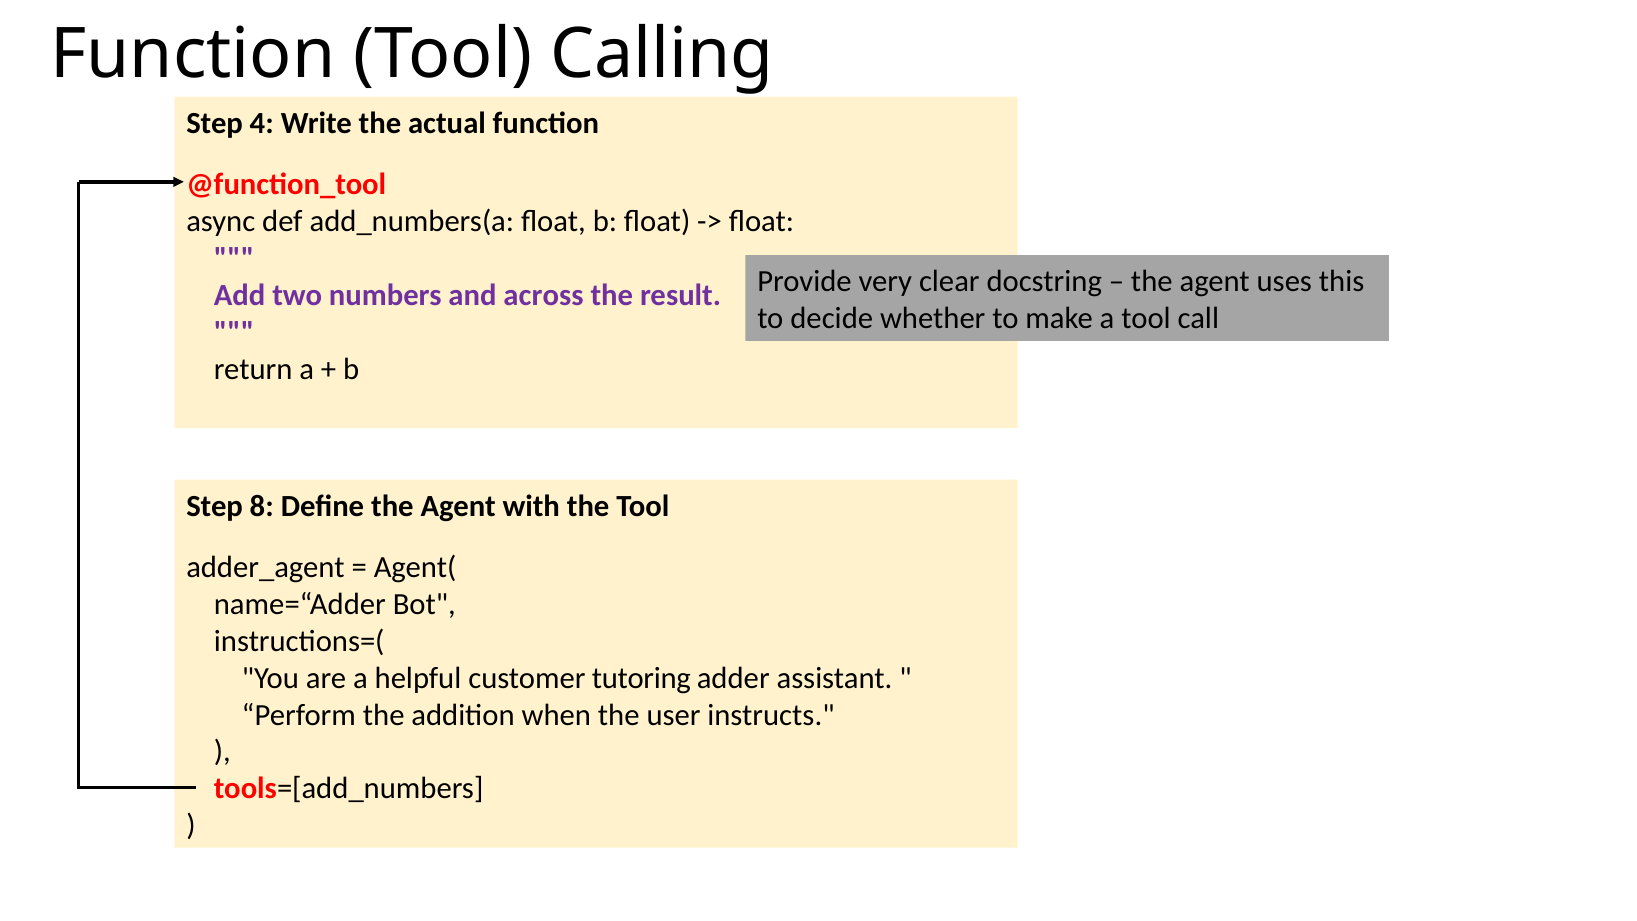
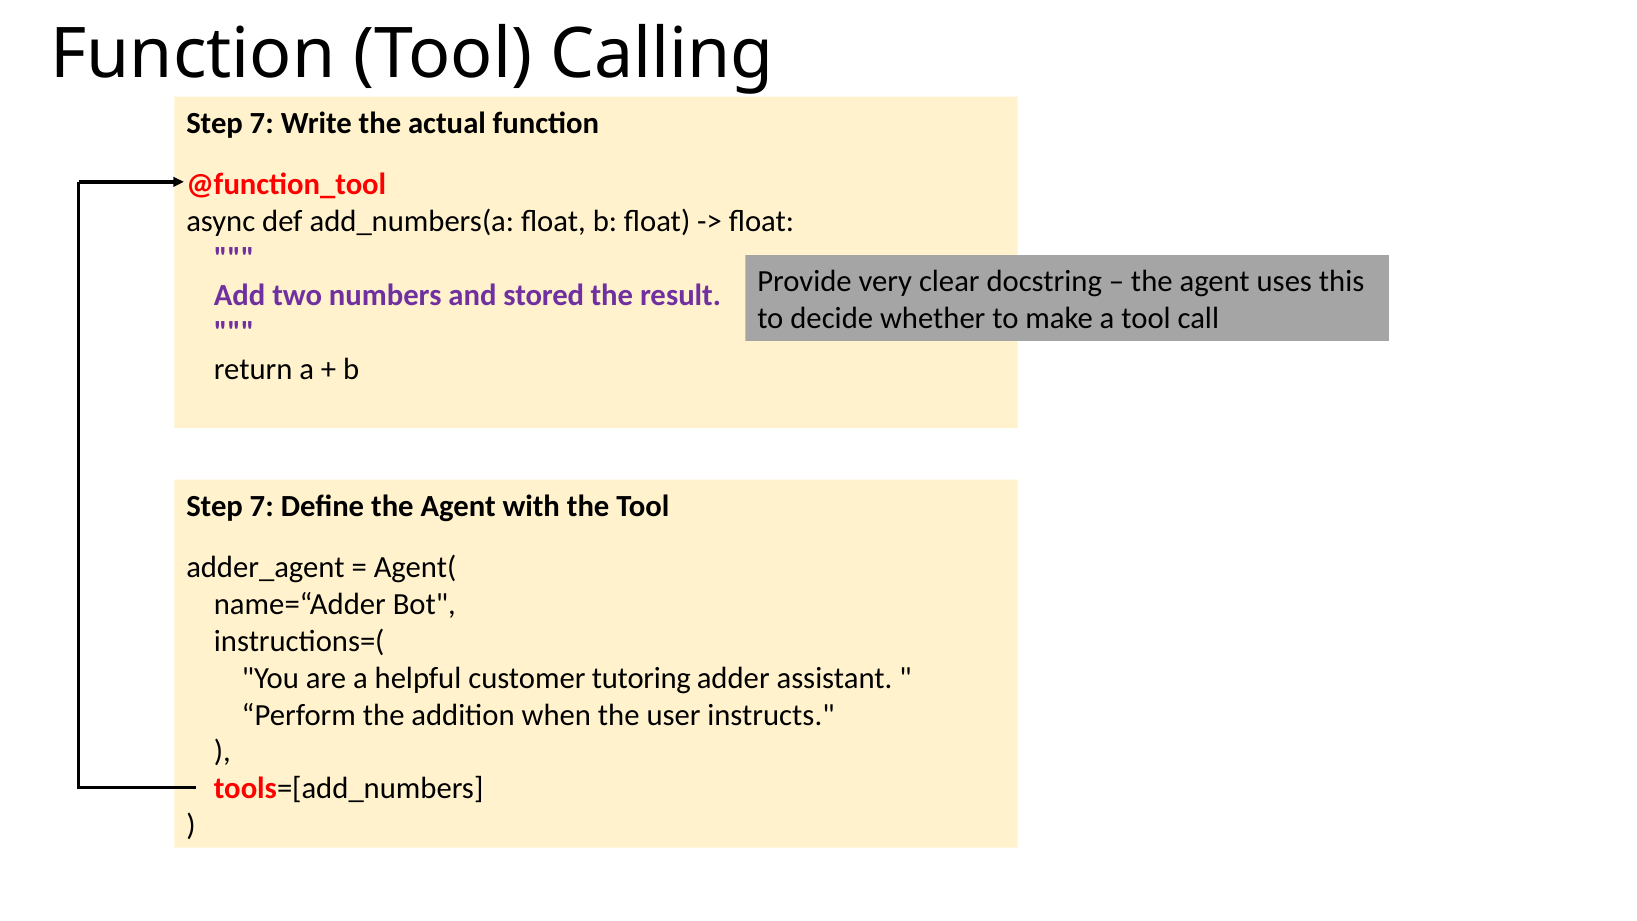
4 at (262, 123): 4 -> 7
across: across -> stored
8 at (262, 506): 8 -> 7
